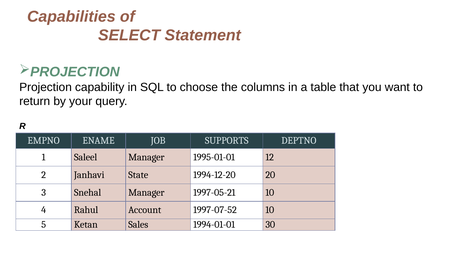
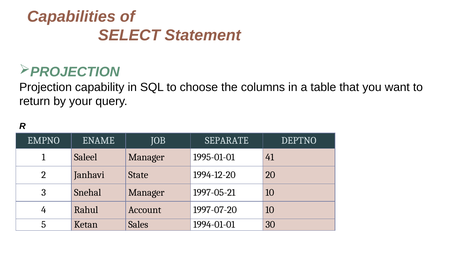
SUPPORTS: SUPPORTS -> SEPARATE
12: 12 -> 41
1997-07-52: 1997-07-52 -> 1997-07-20
